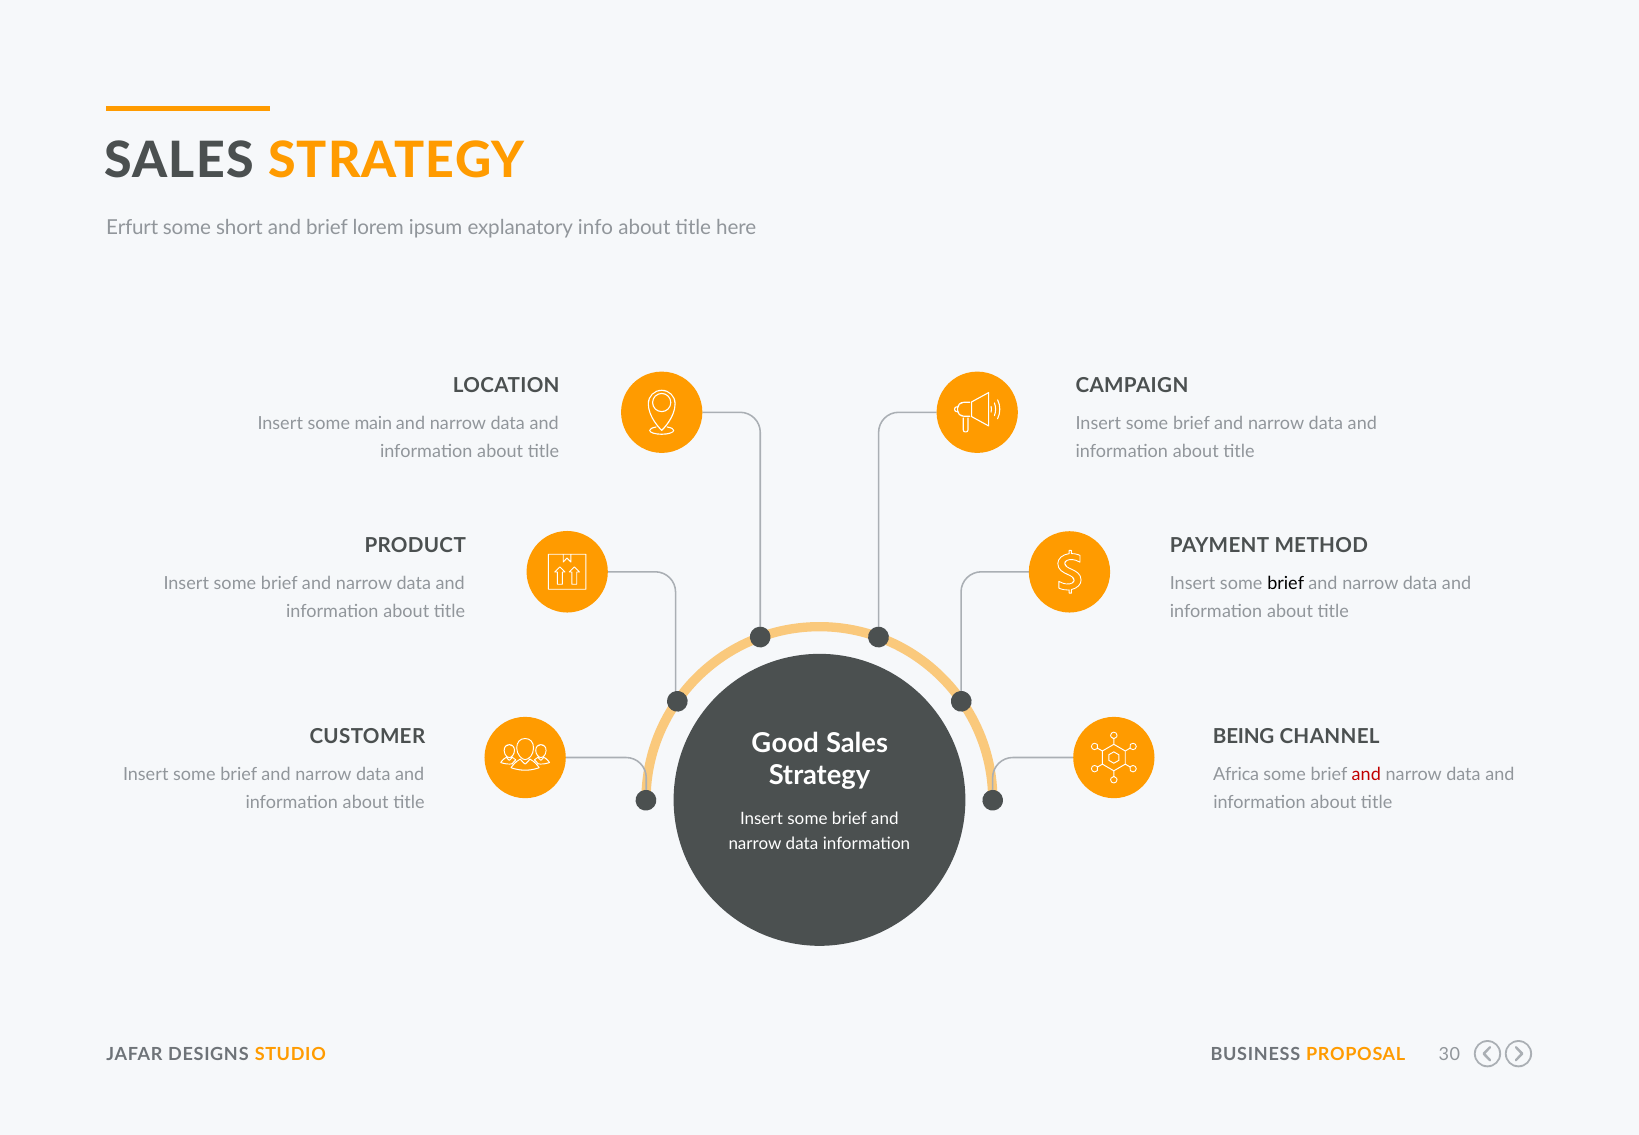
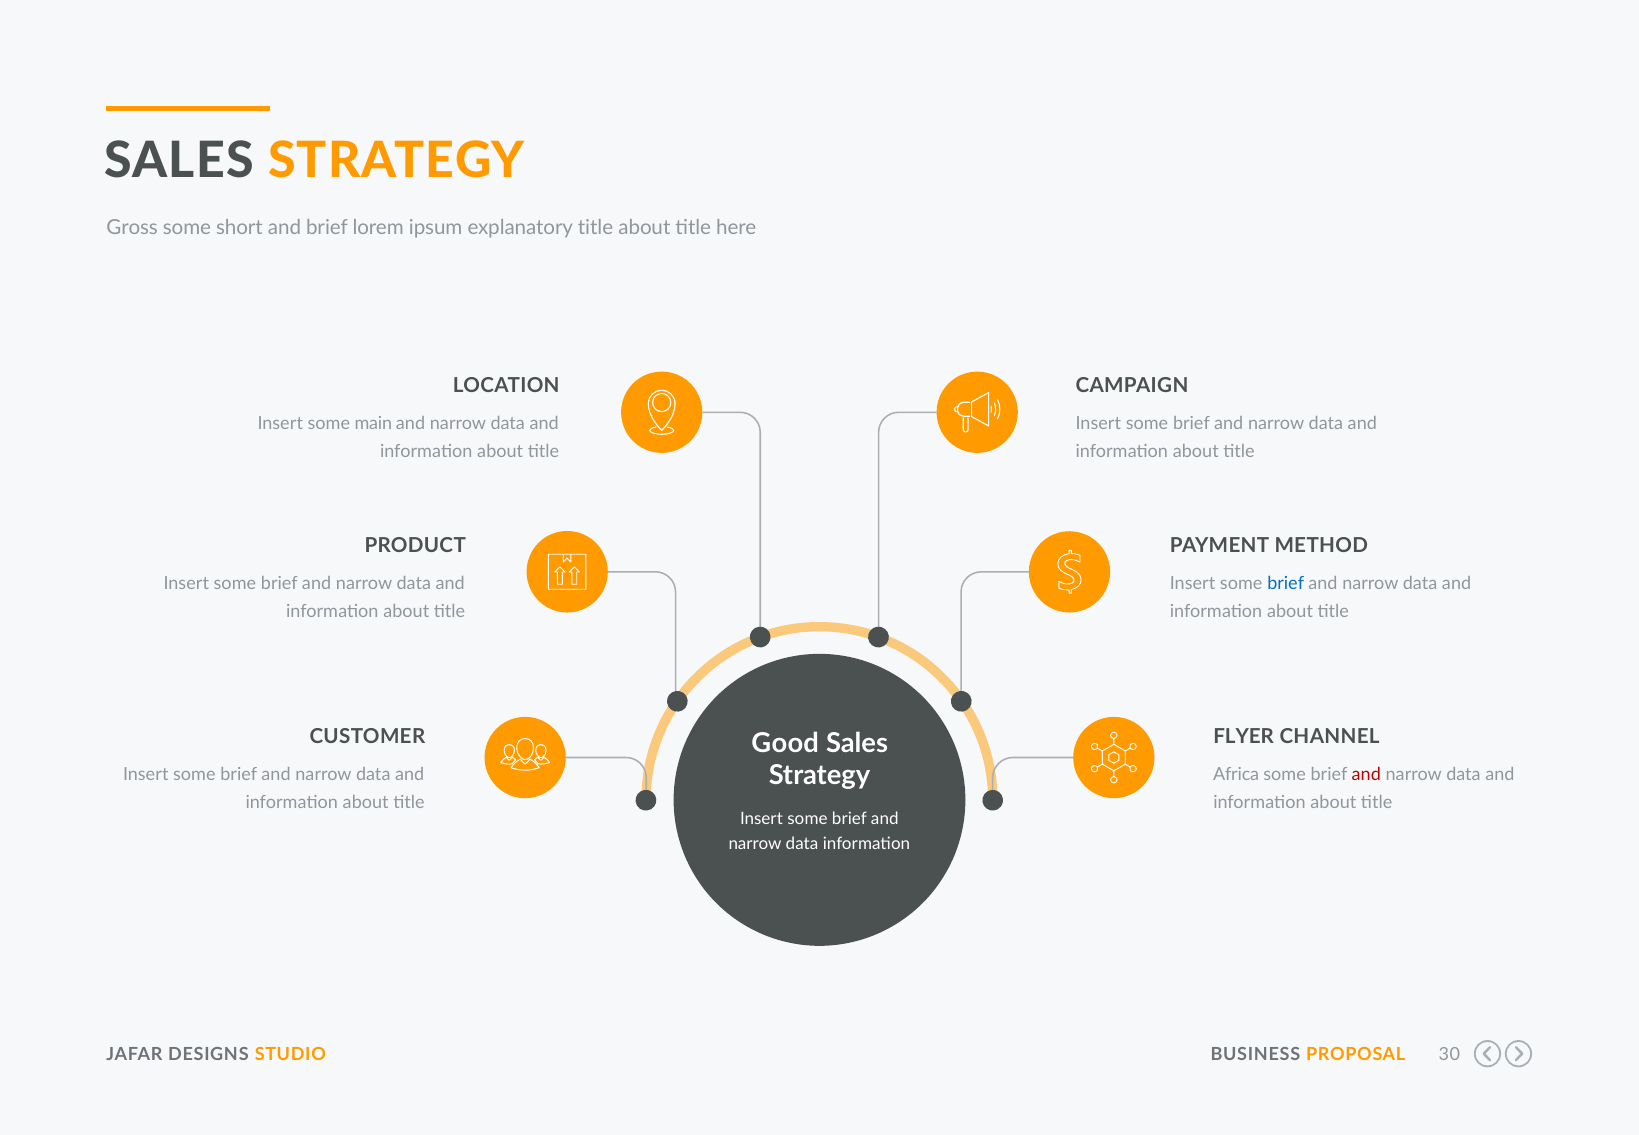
Erfurt: Erfurt -> Gross
explanatory info: info -> title
brief at (1286, 583) colour: black -> blue
BEING: BEING -> FLYER
